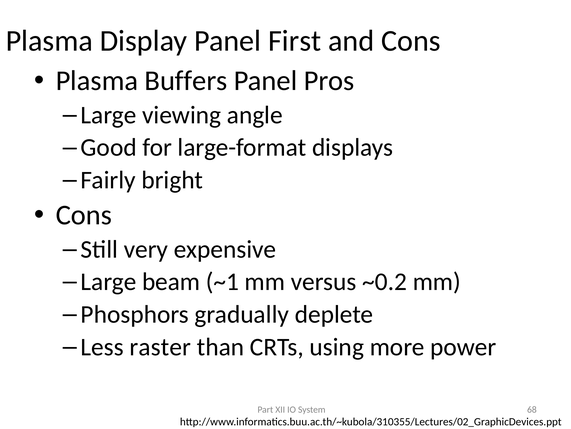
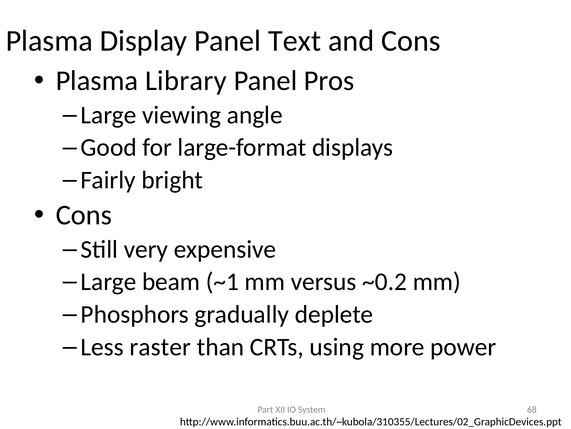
First: First -> Text
Buffers: Buffers -> Library
